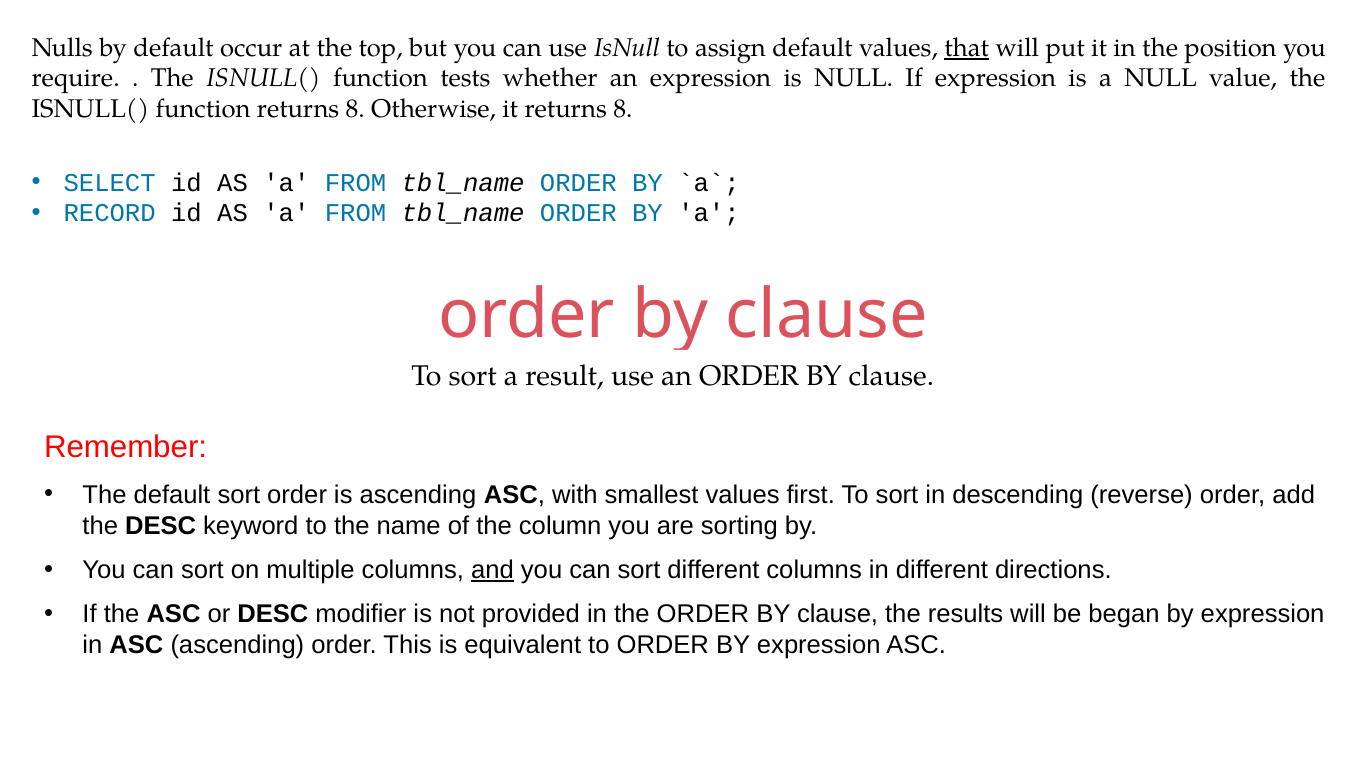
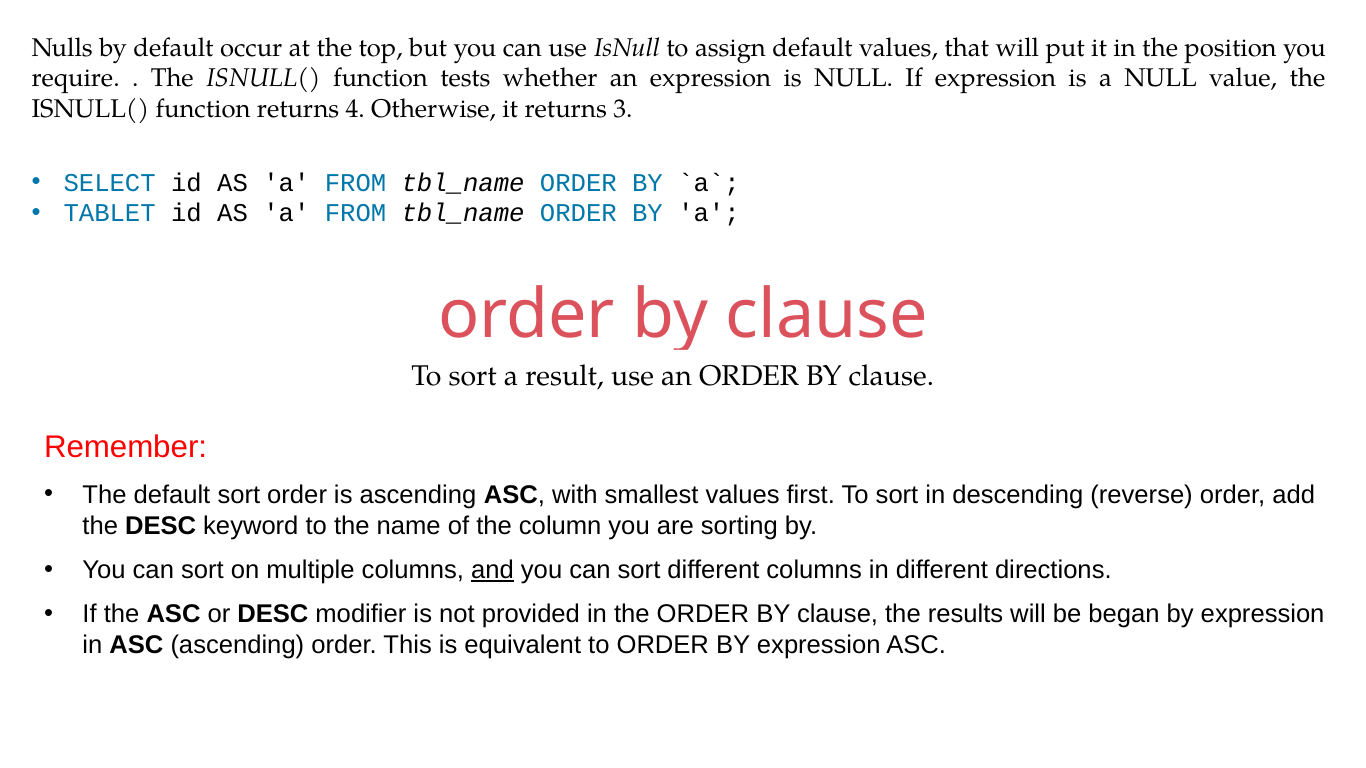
that underline: present -> none
function returns 8: 8 -> 4
it returns 8: 8 -> 3
RECORD: RECORD -> TABLET
